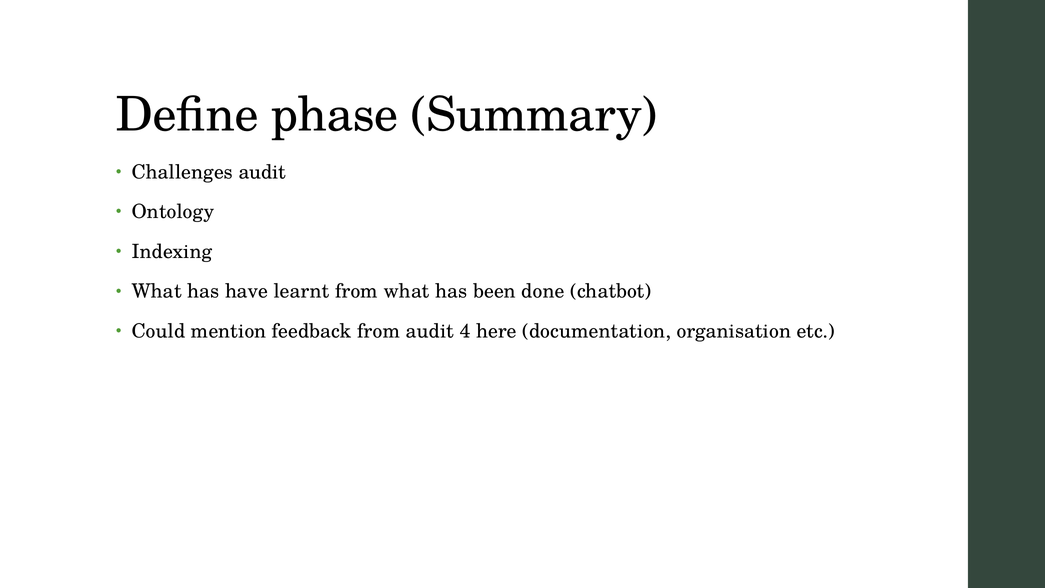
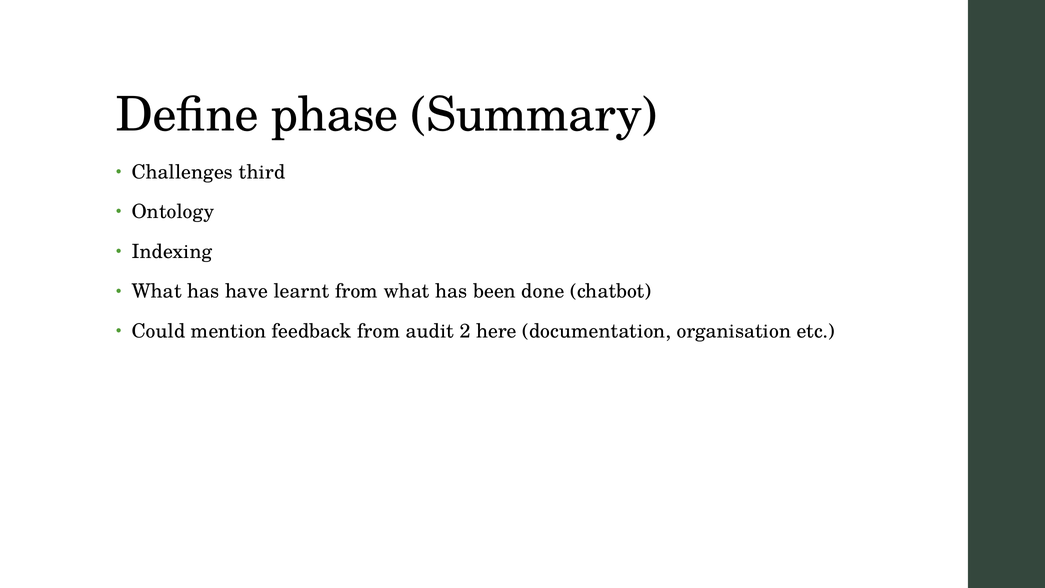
Challenges audit: audit -> third
4: 4 -> 2
